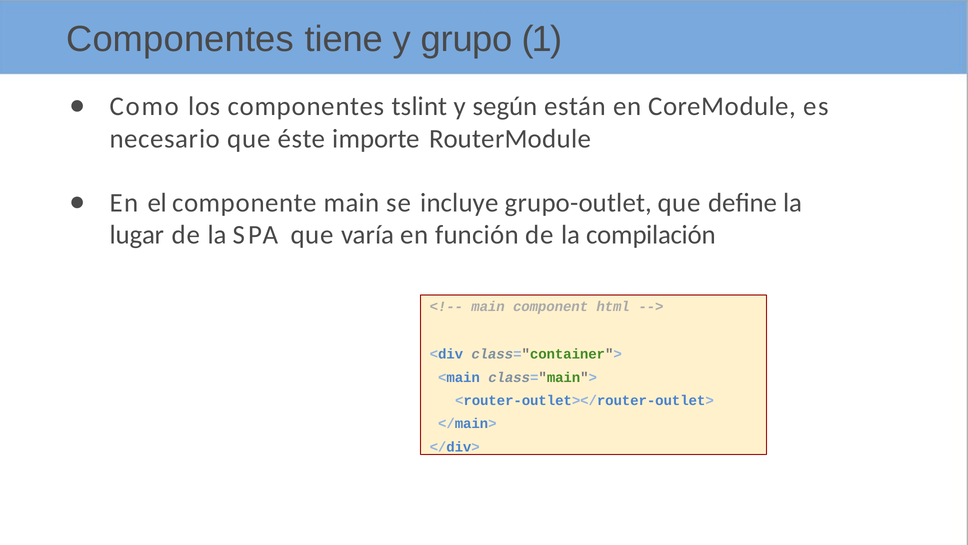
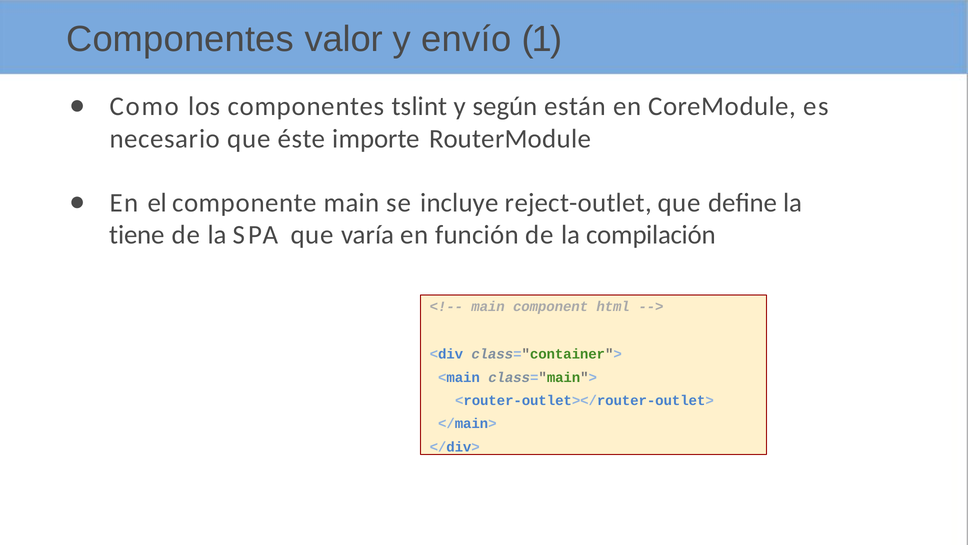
tiene: tiene -> valor
grupo: grupo -> envío
grupo-outlet: grupo-outlet -> reject-outlet
lugar: lugar -> tiene
